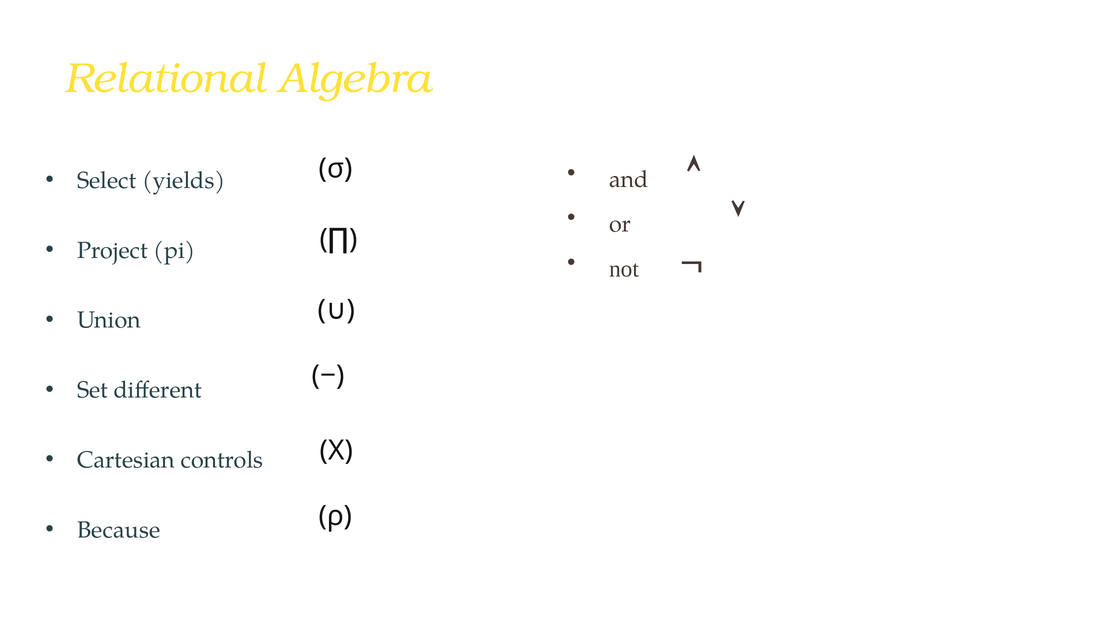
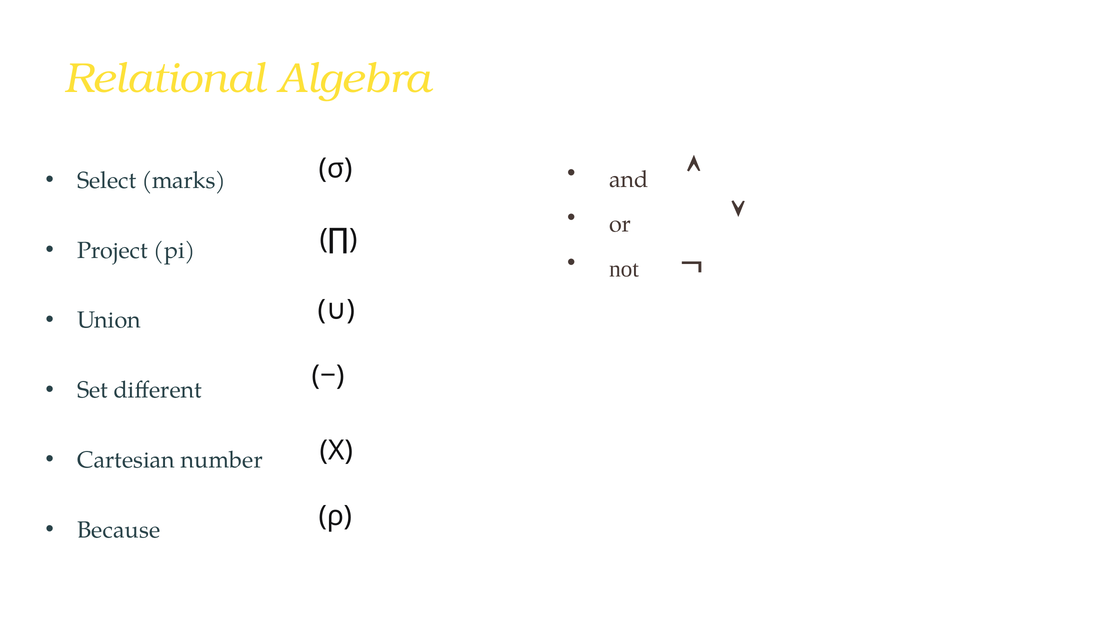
yields: yields -> marks
controls: controls -> number
